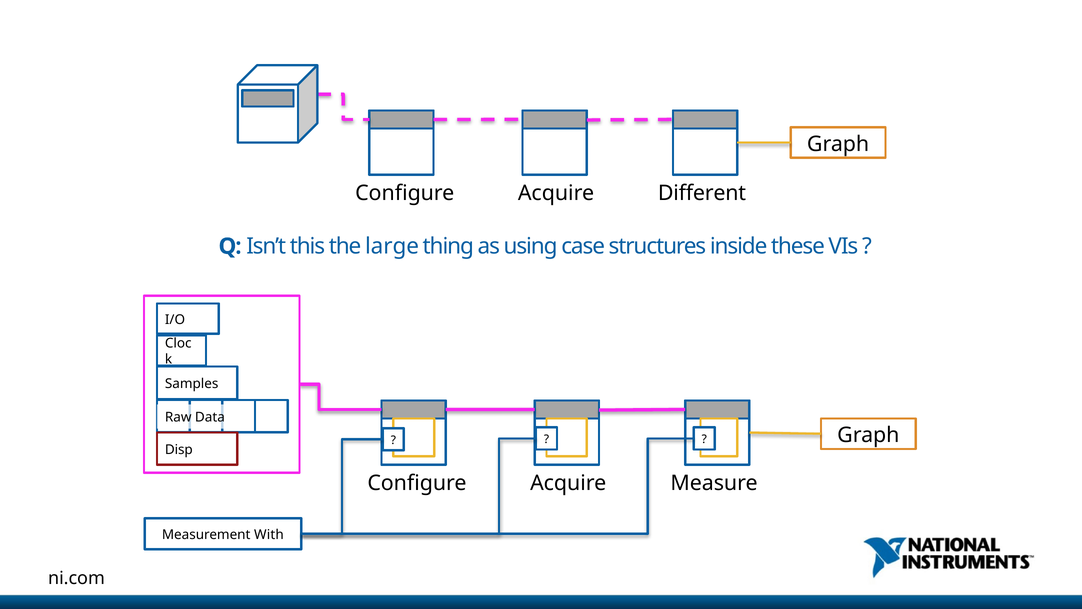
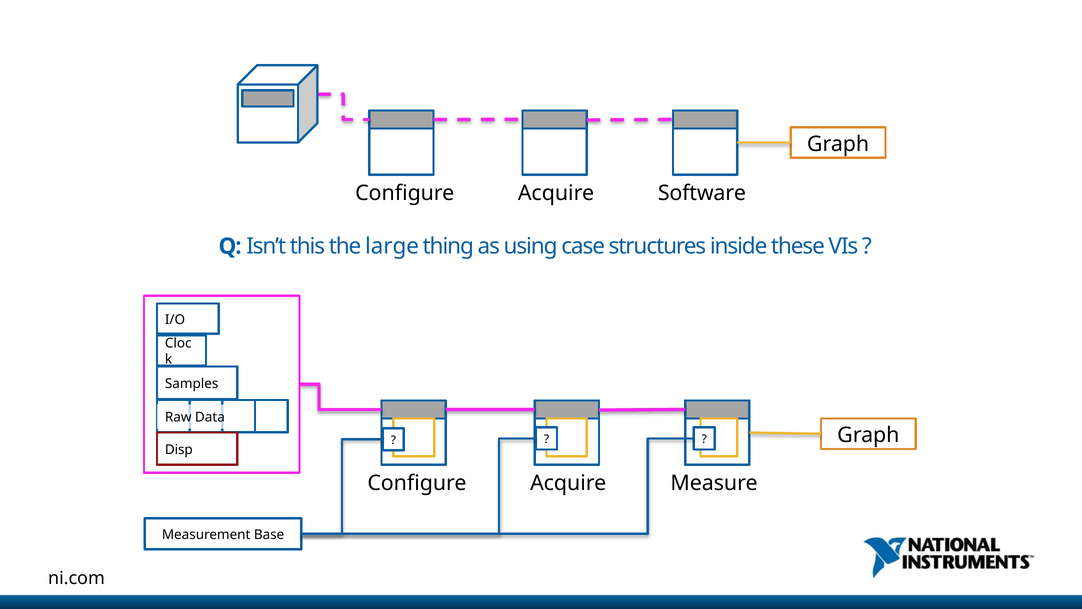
Different: Different -> Software
With: With -> Base
